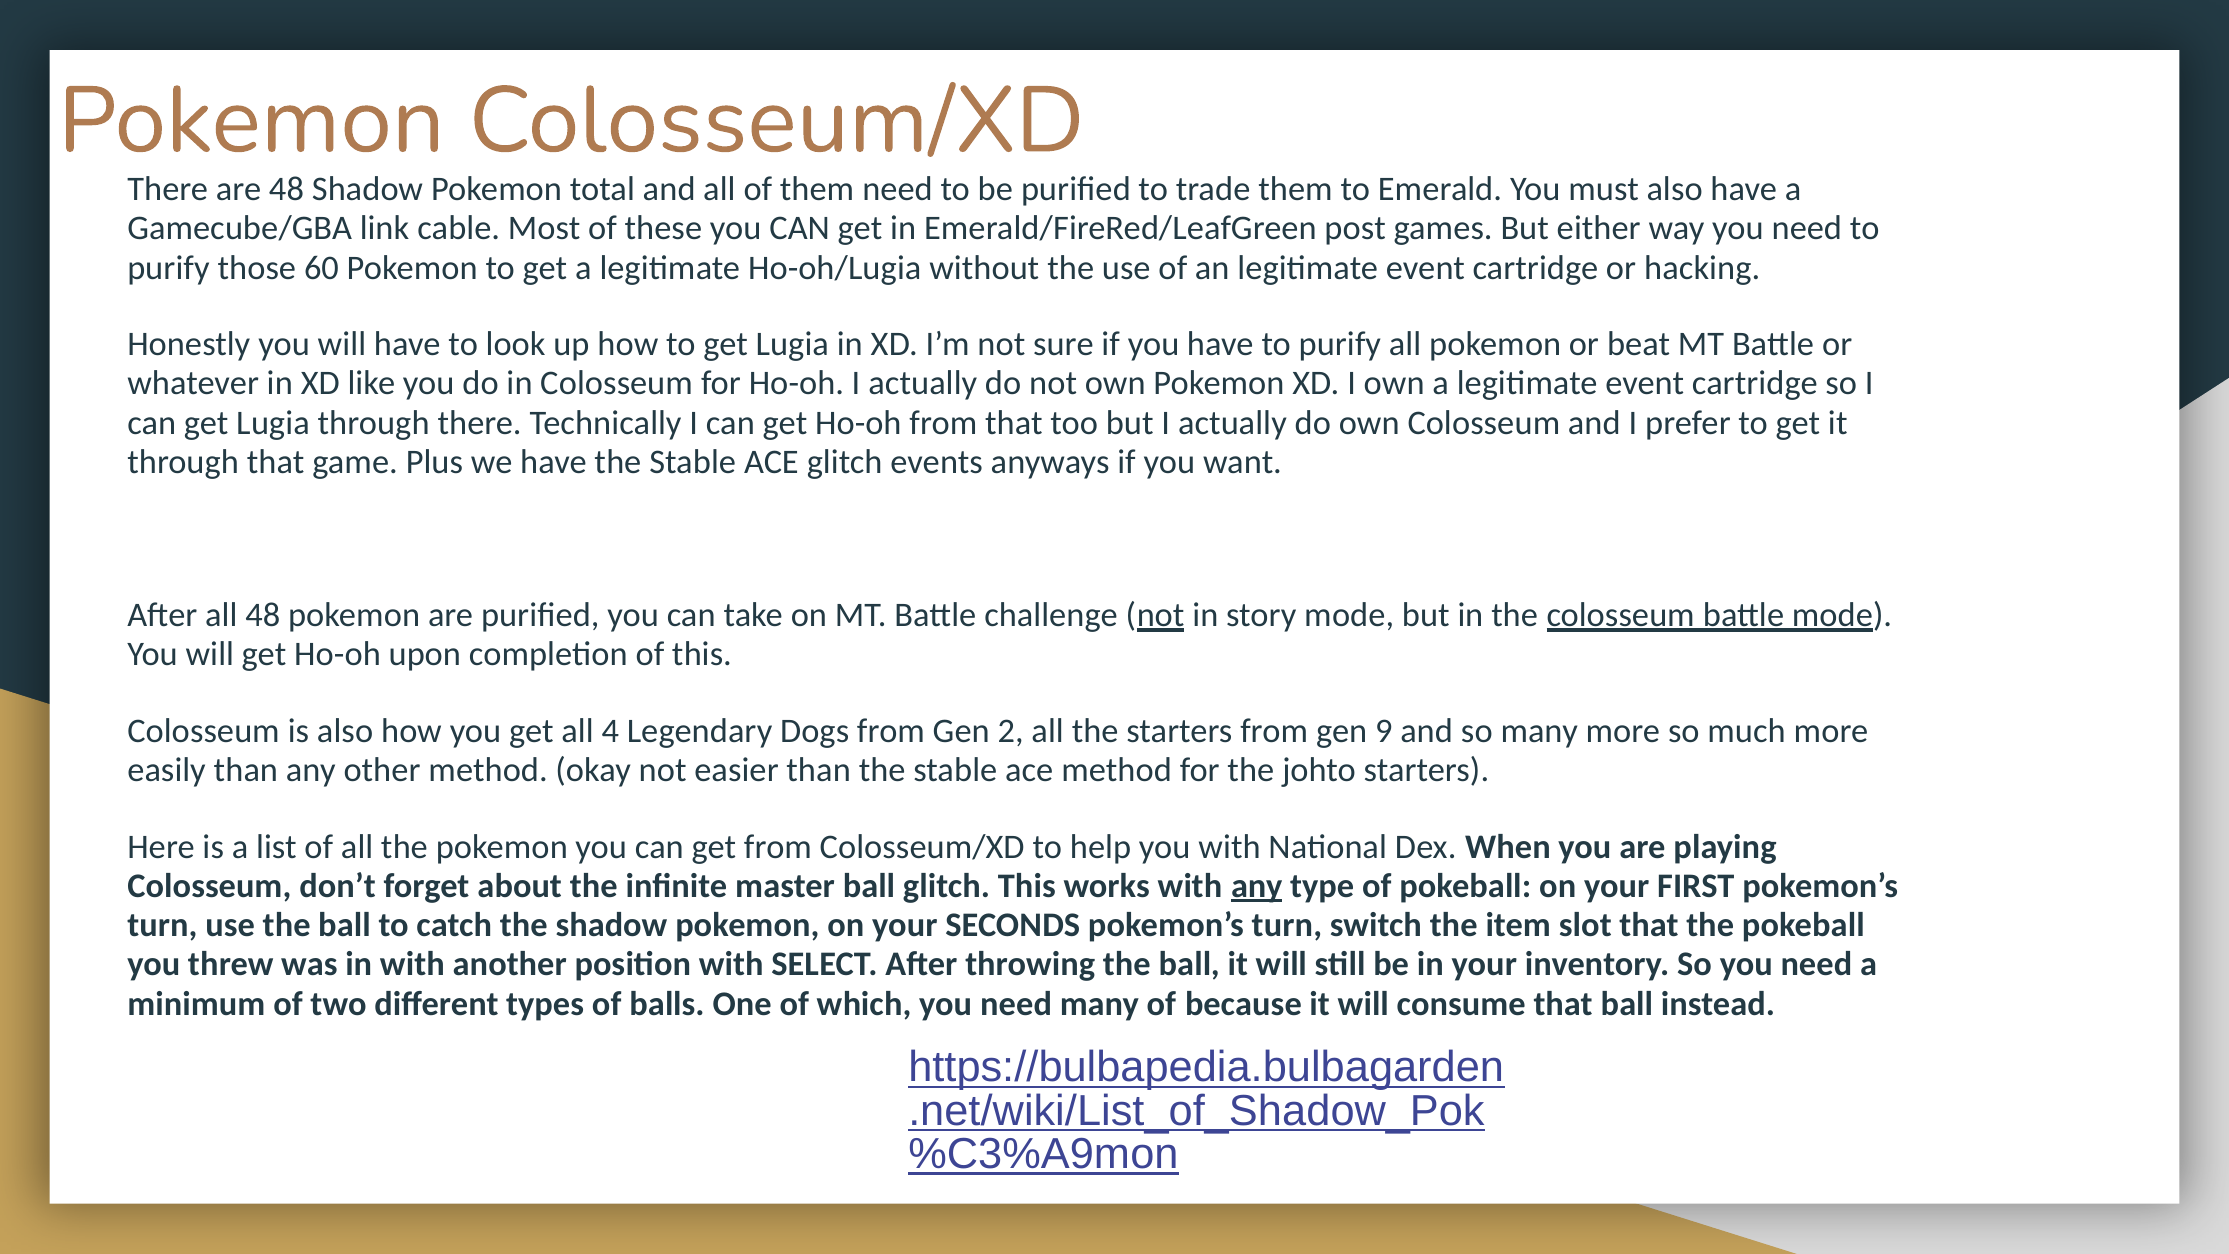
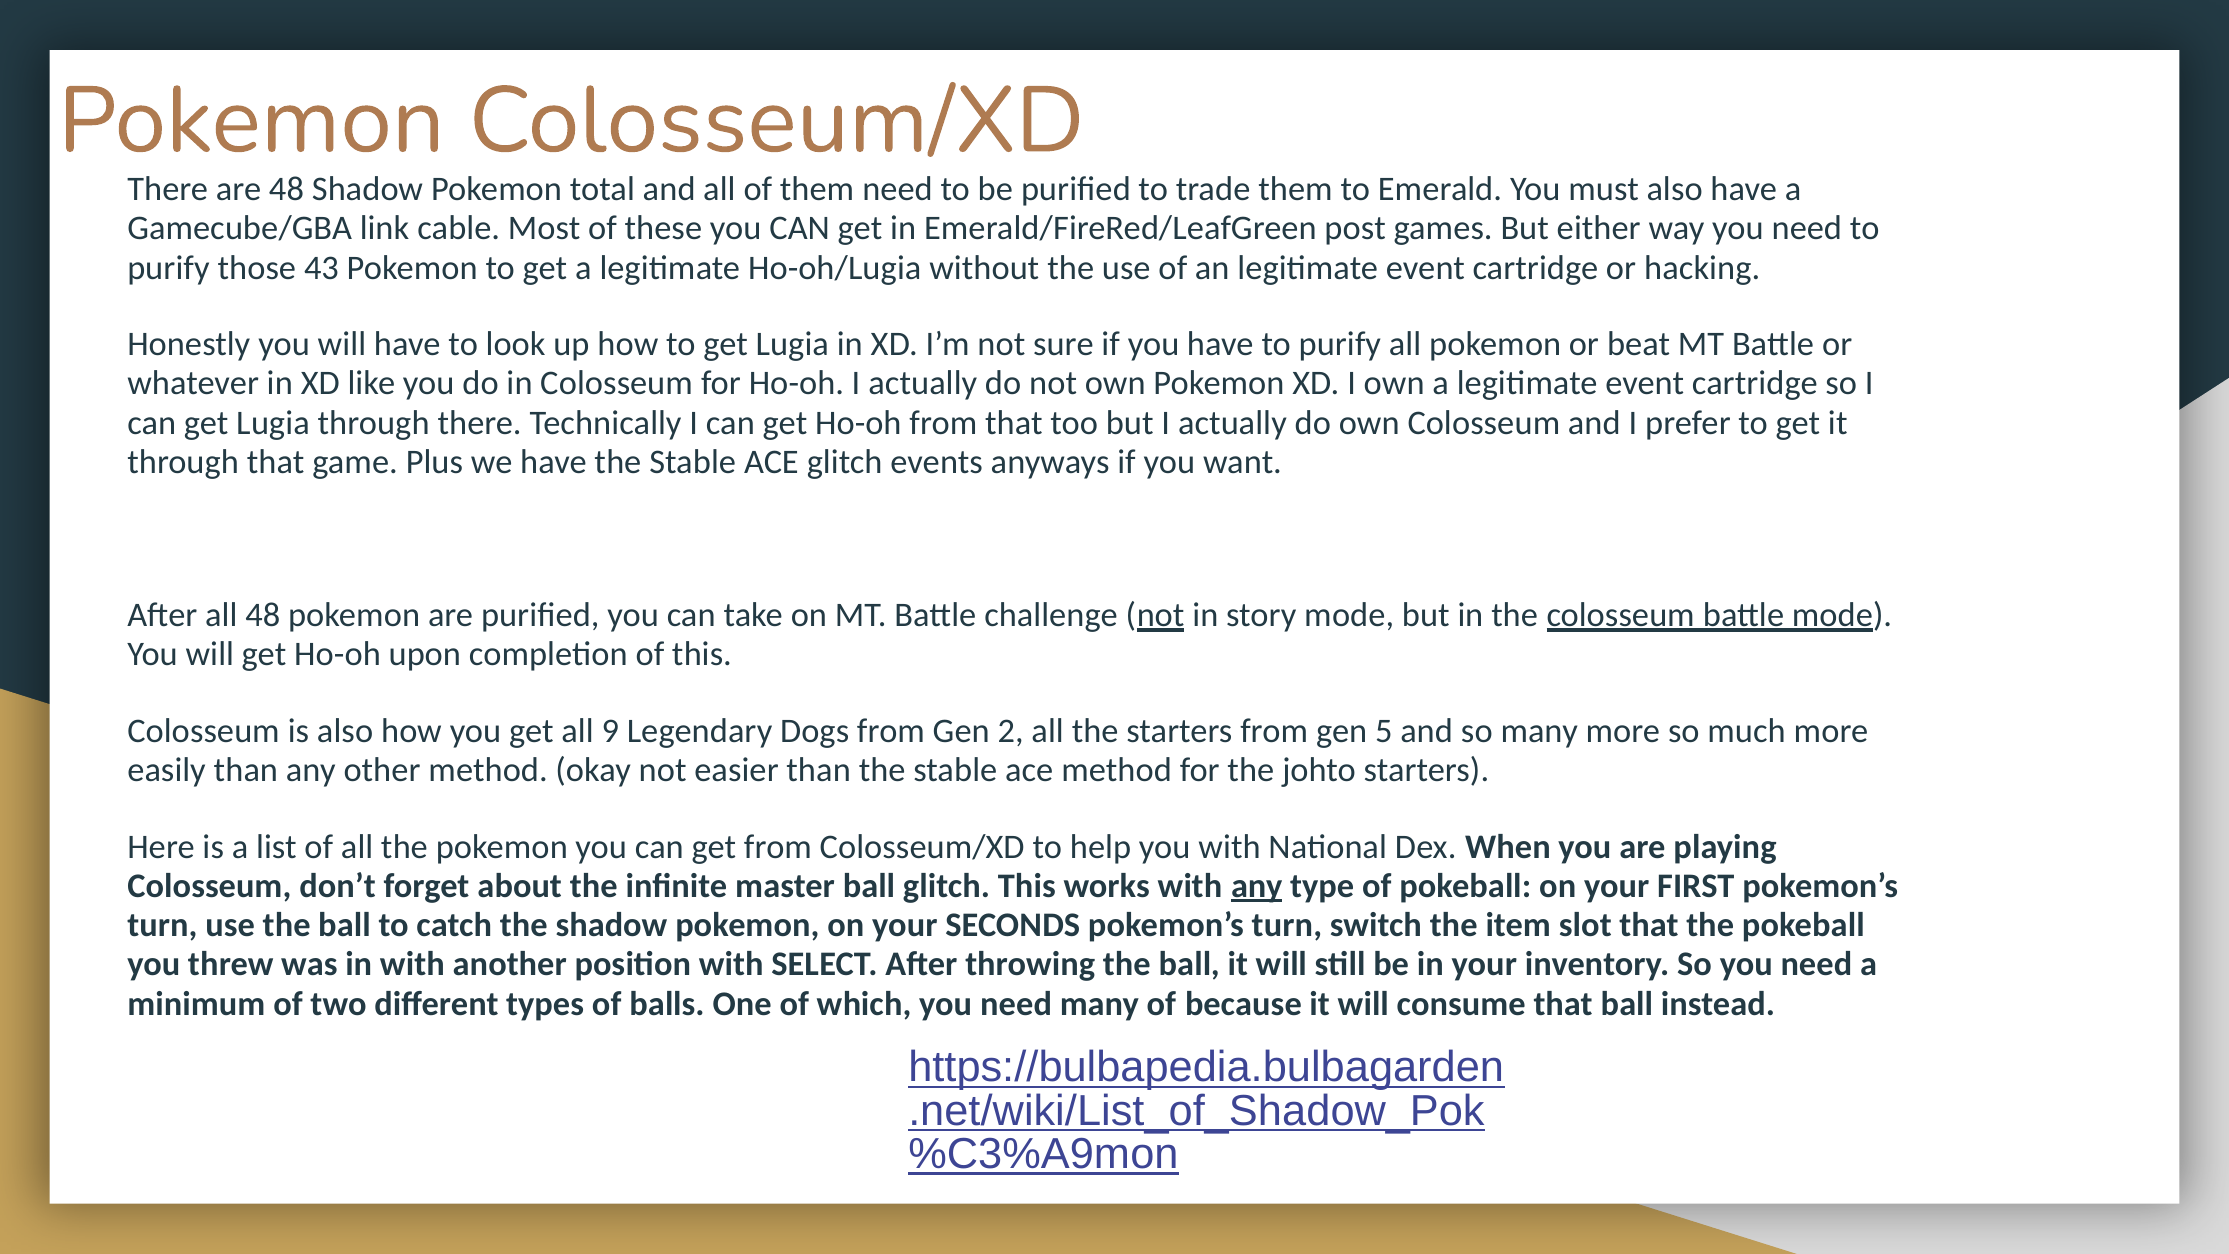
60: 60 -> 43
4: 4 -> 9
9: 9 -> 5
